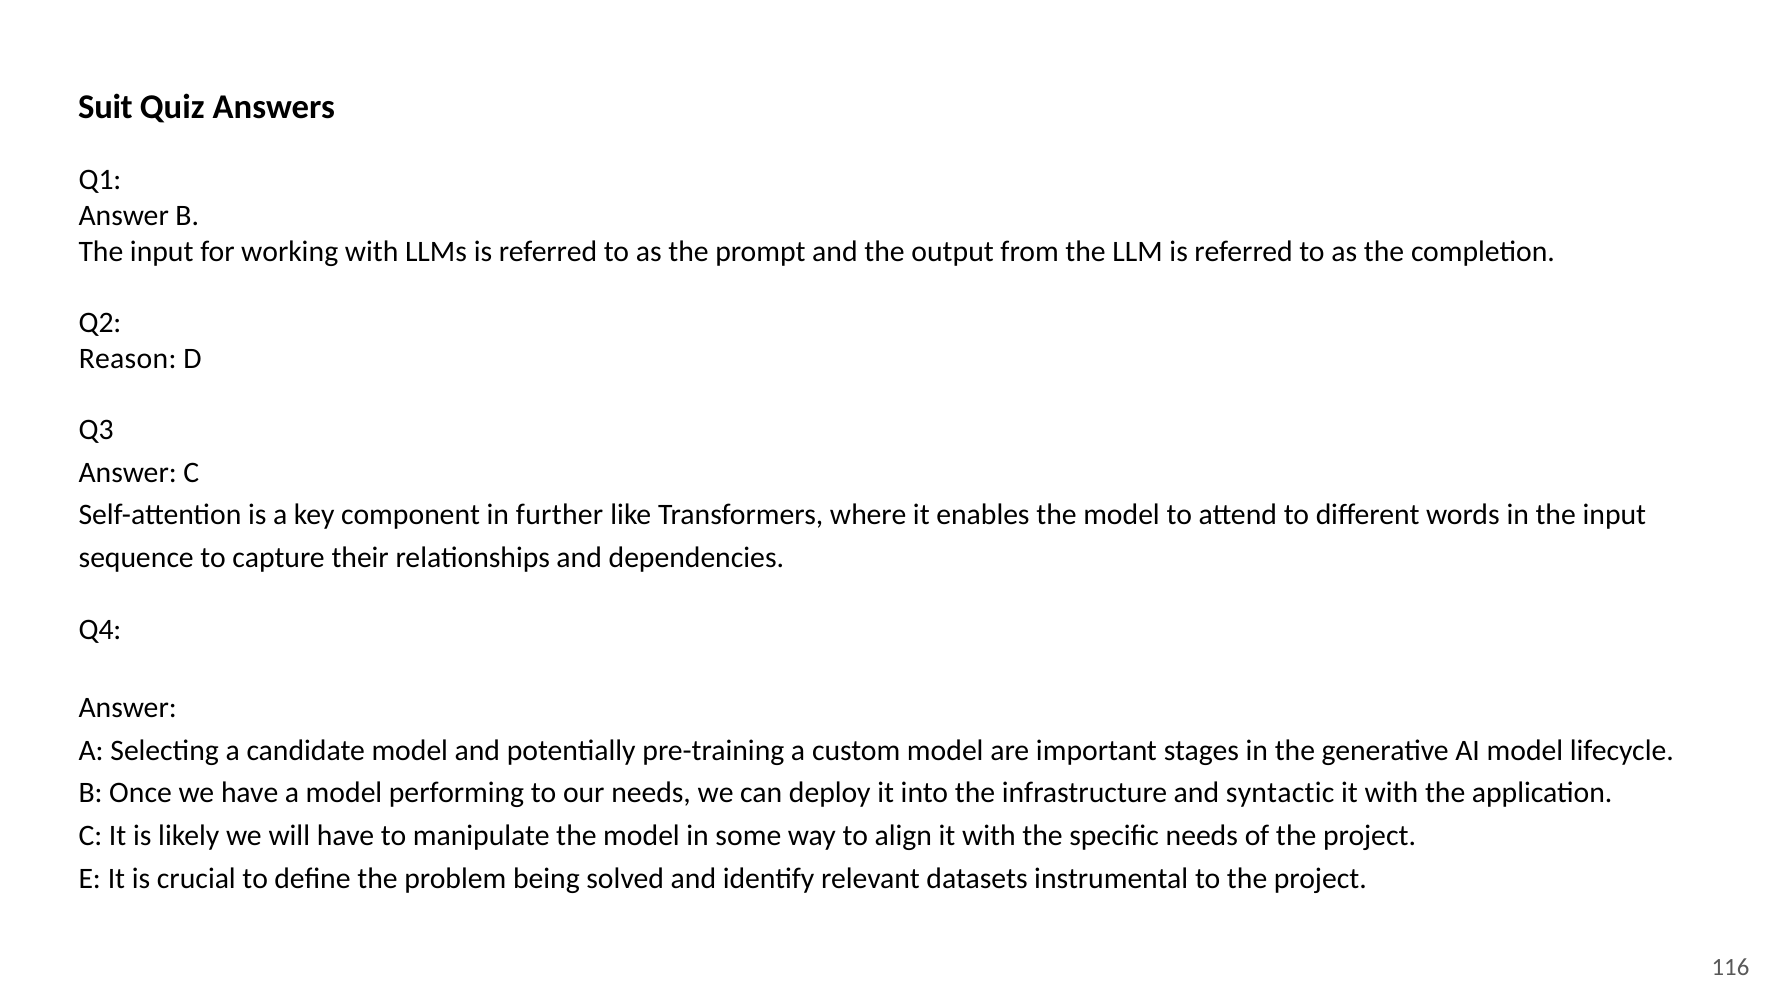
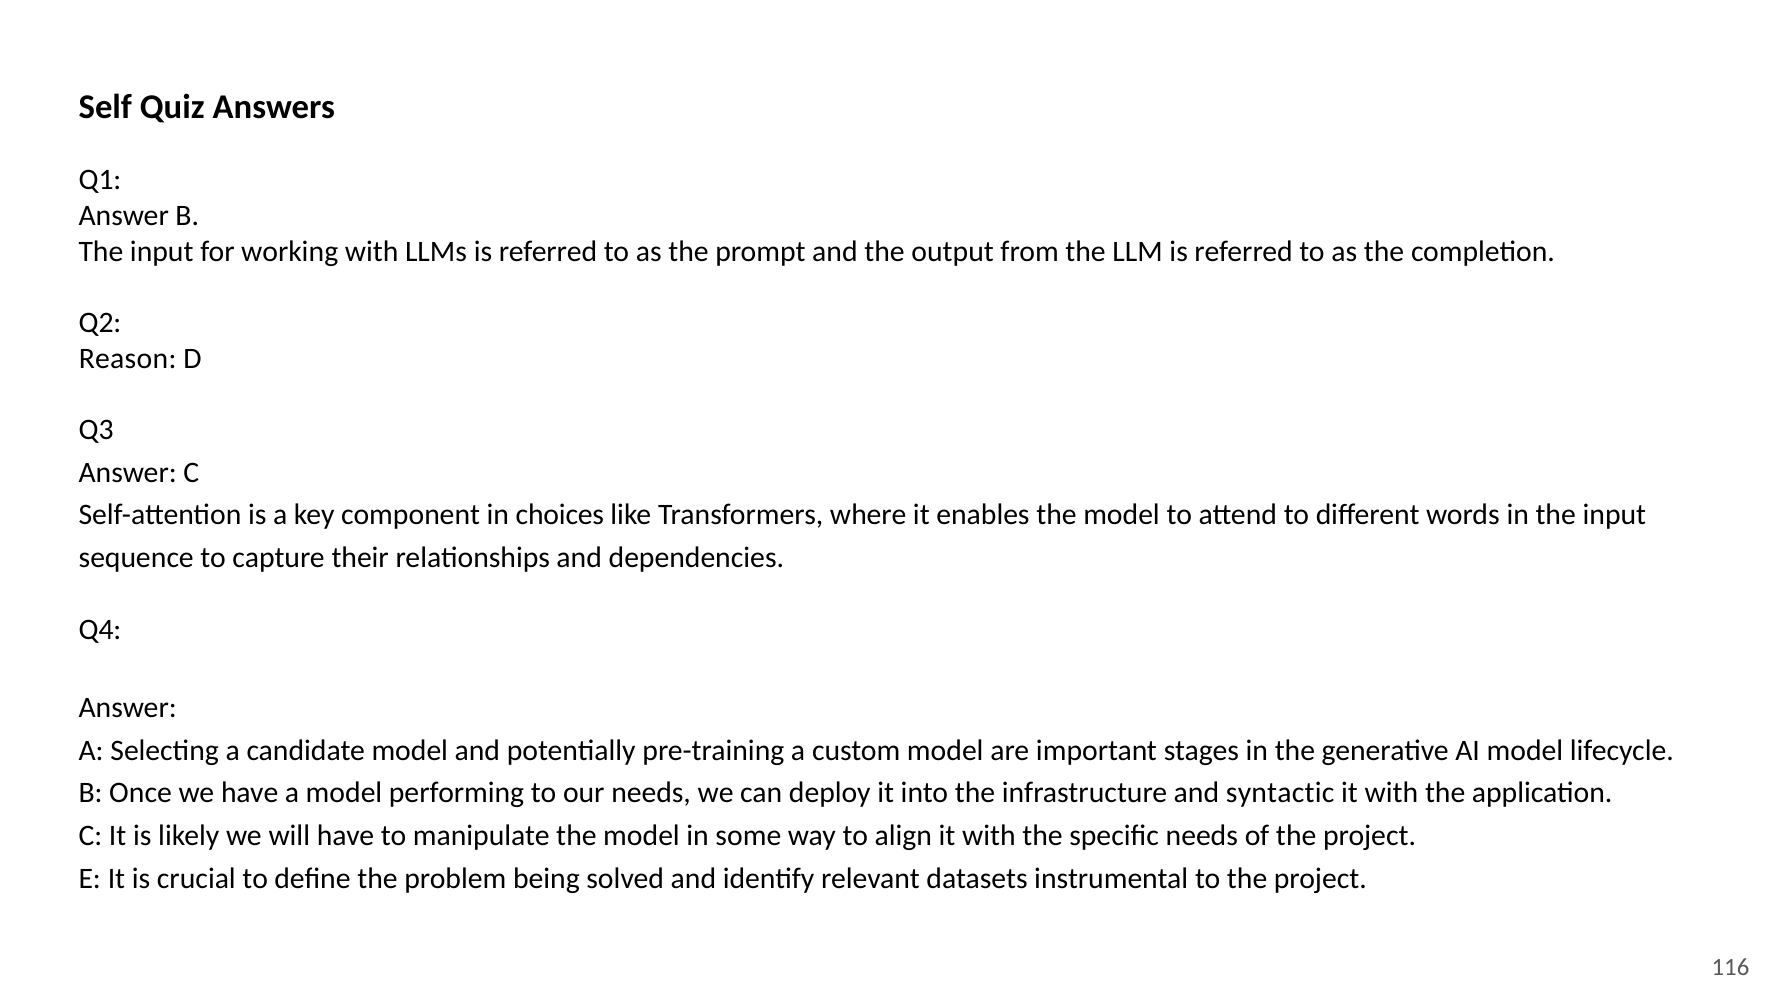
Suit: Suit -> Self
further: further -> choices
